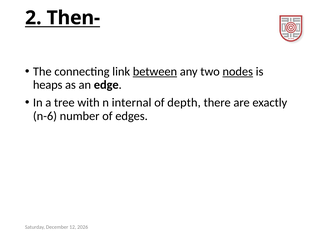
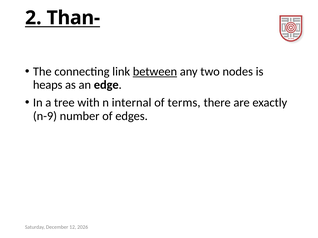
Then-: Then- -> Than-
nodes underline: present -> none
depth: depth -> terms
n-6: n-6 -> n-9
